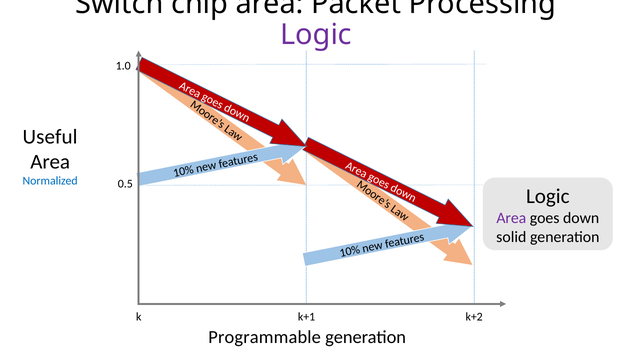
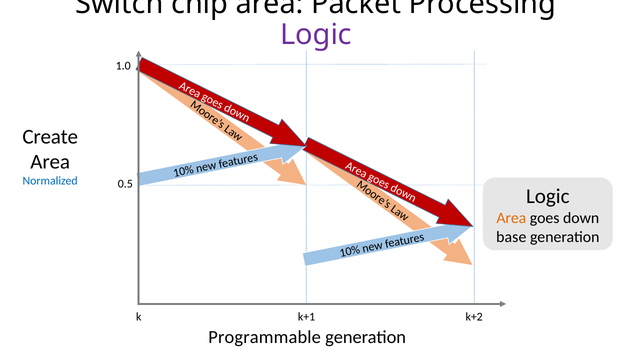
Useful: Useful -> Create
Area at (511, 218) colour: purple -> orange
solid: solid -> base
